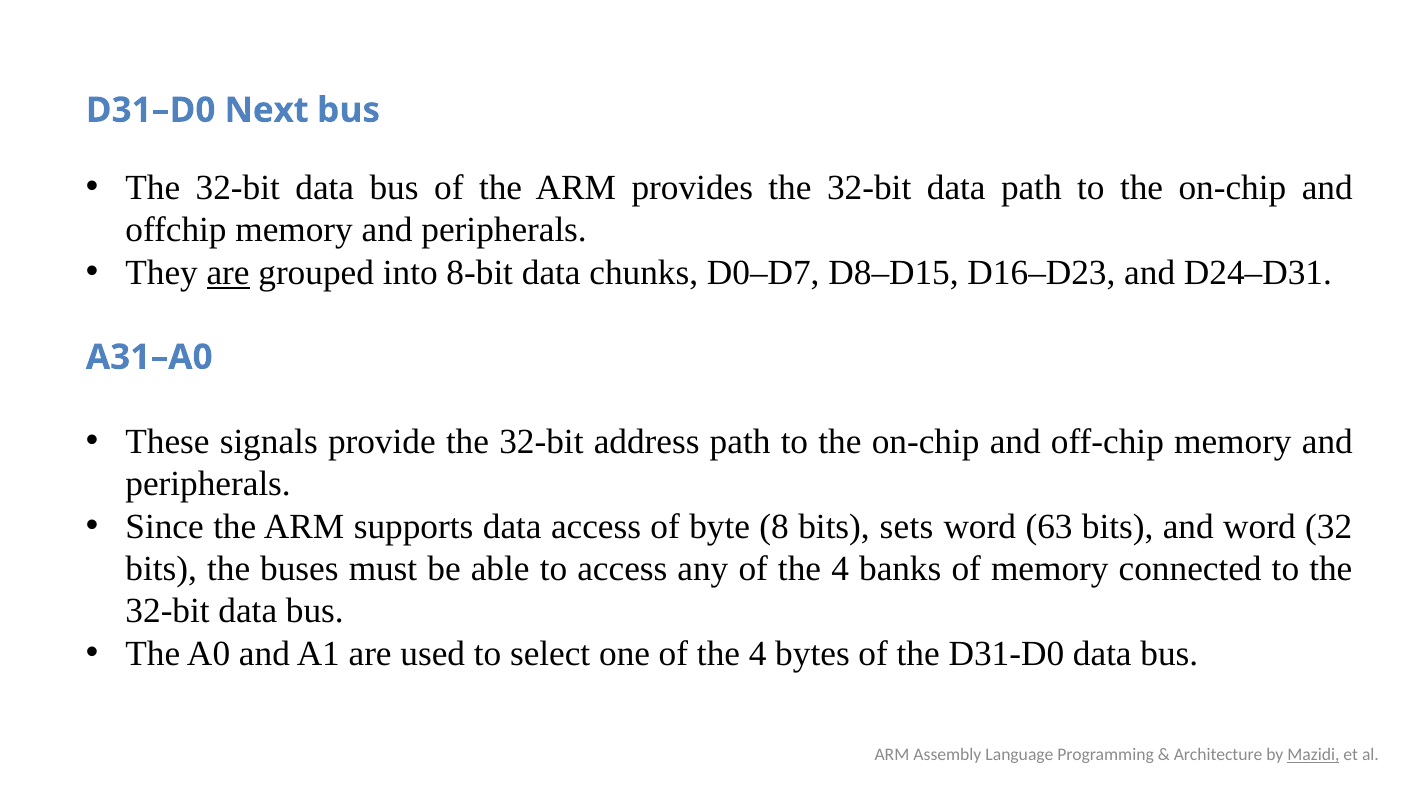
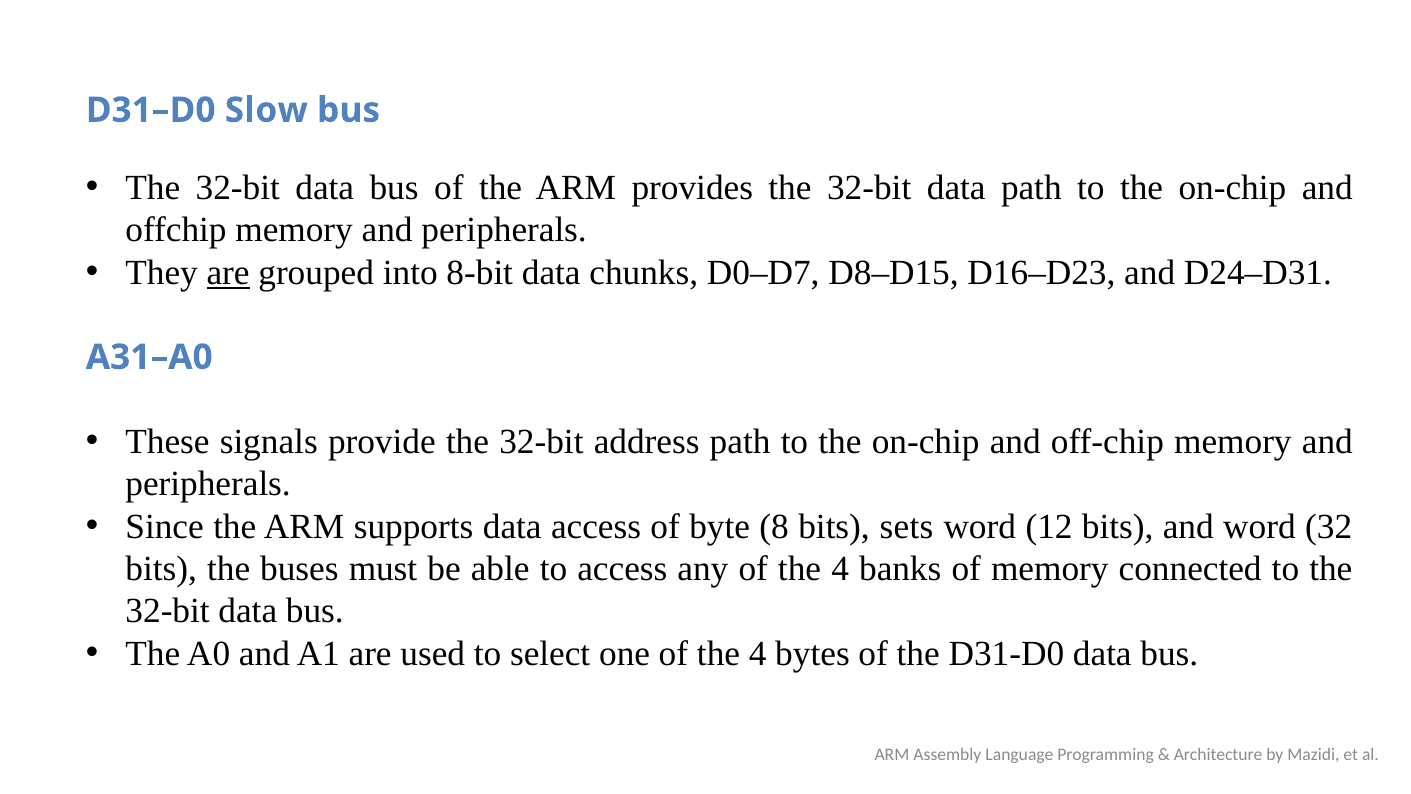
Next: Next -> Slow
63: 63 -> 12
Mazidi underline: present -> none
